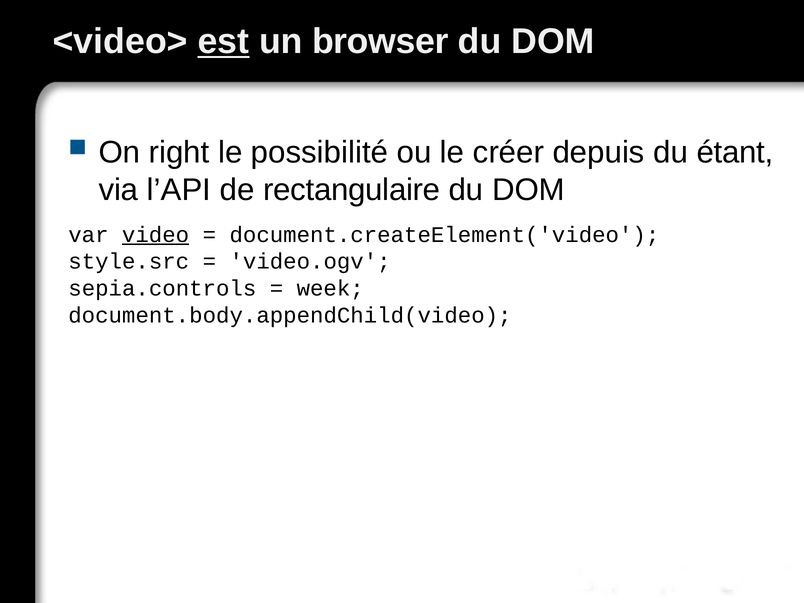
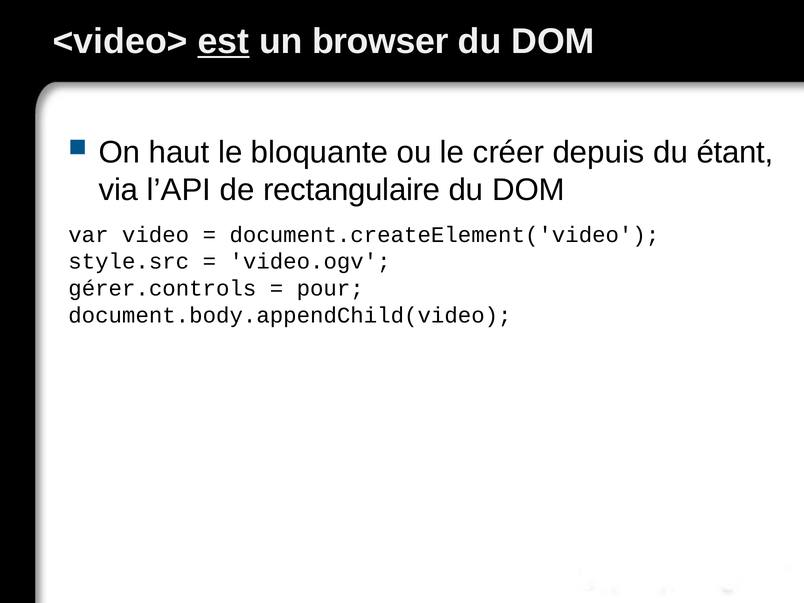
right: right -> haut
possibilité: possibilité -> bloquante
video underline: present -> none
sepia.controls: sepia.controls -> gérer.controls
week: week -> pour
